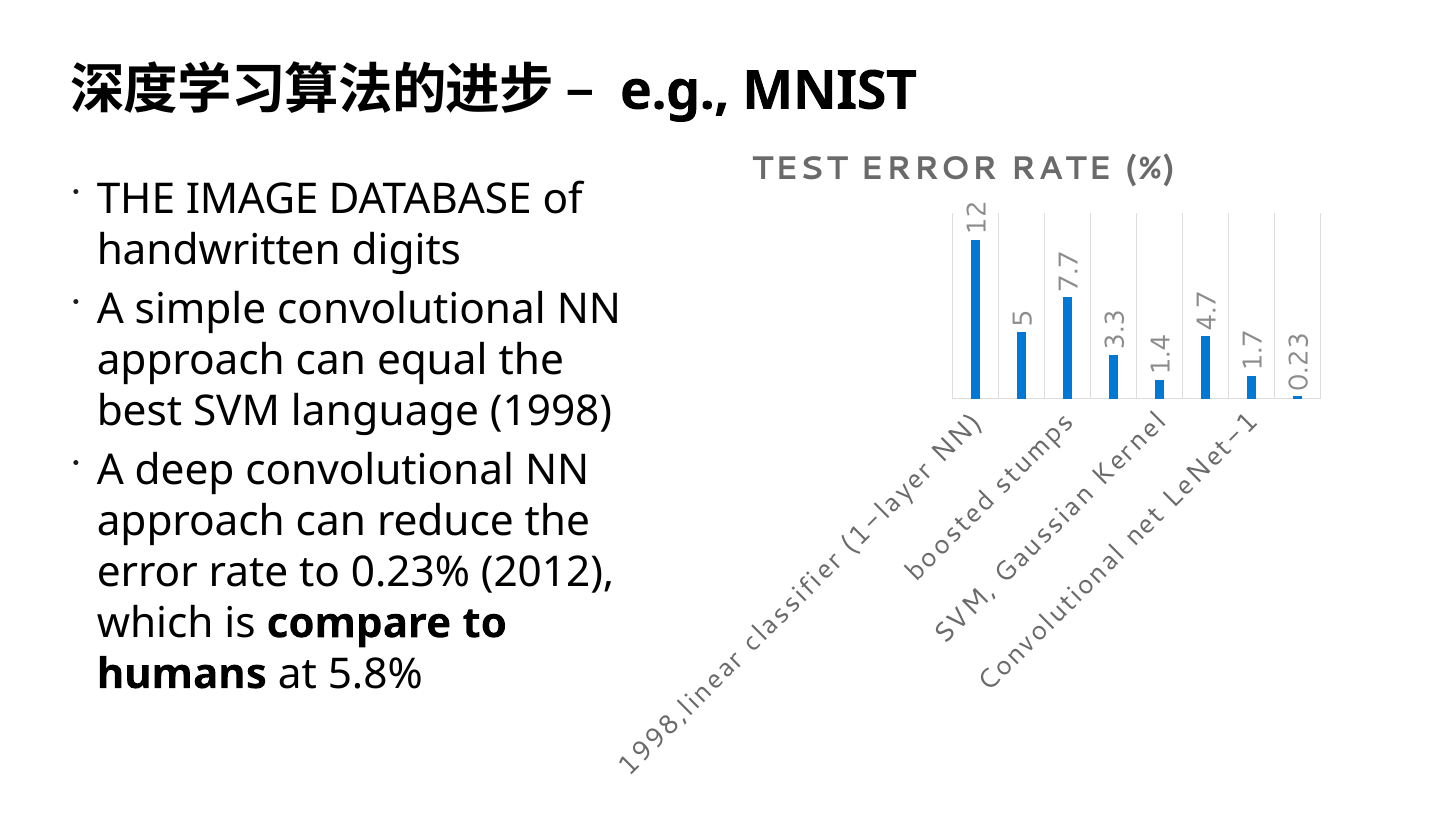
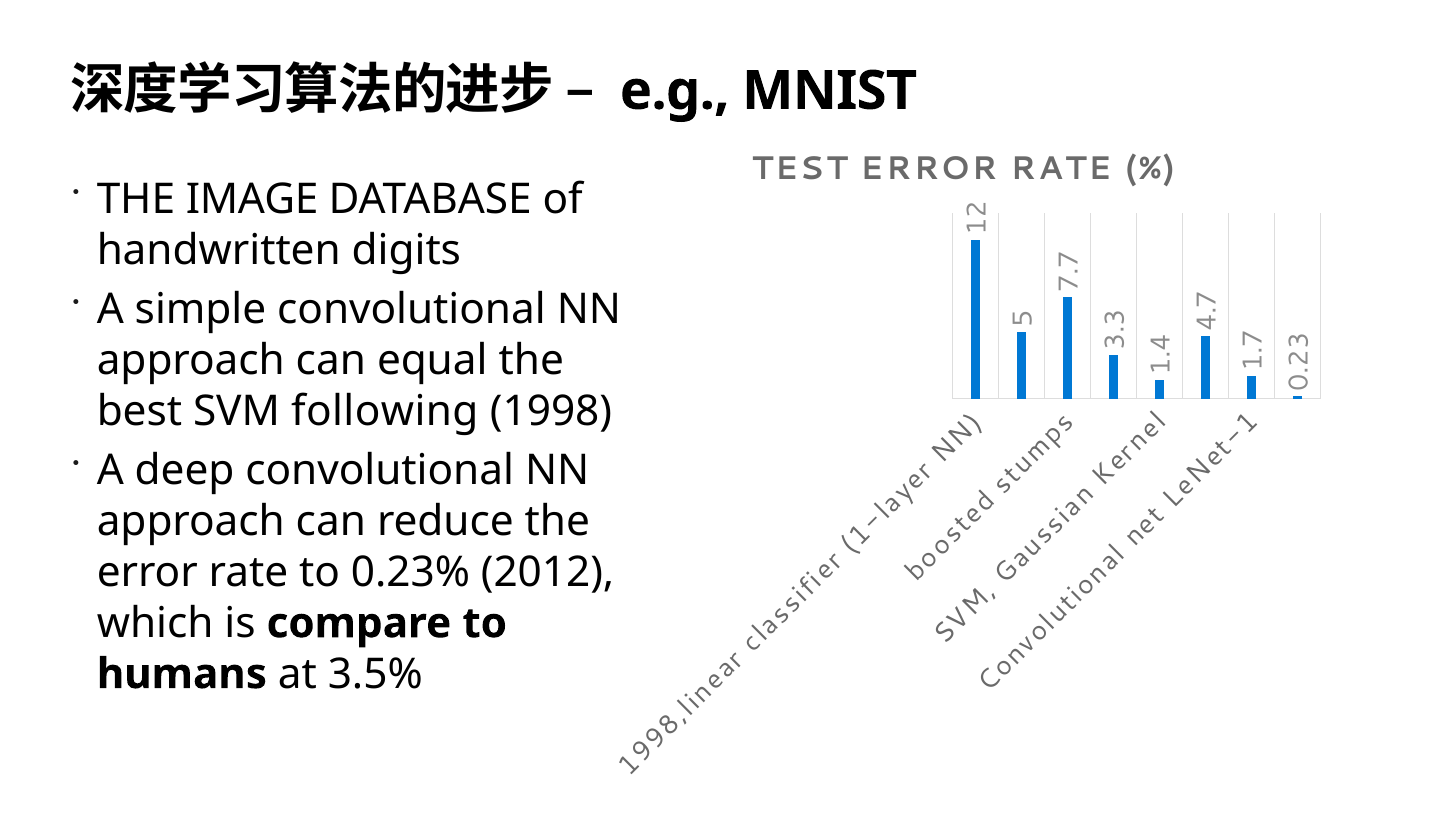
language: language -> following
5.8%: 5.8% -> 3.5%
